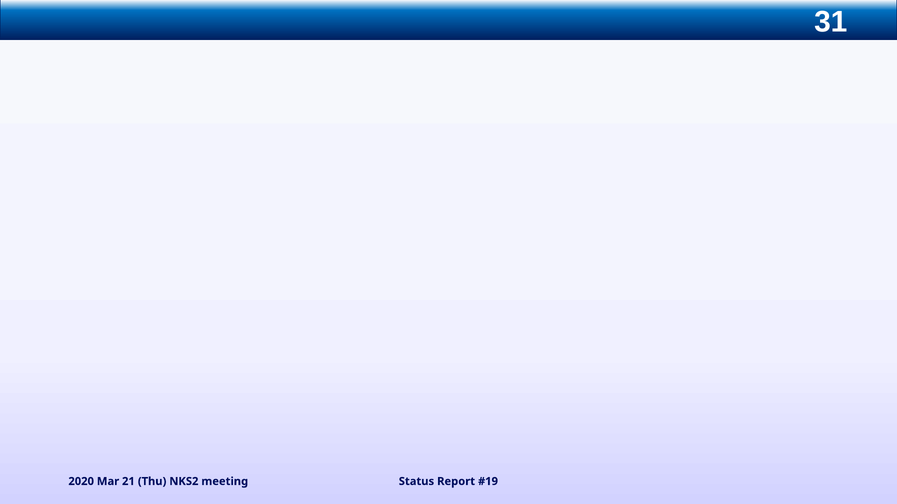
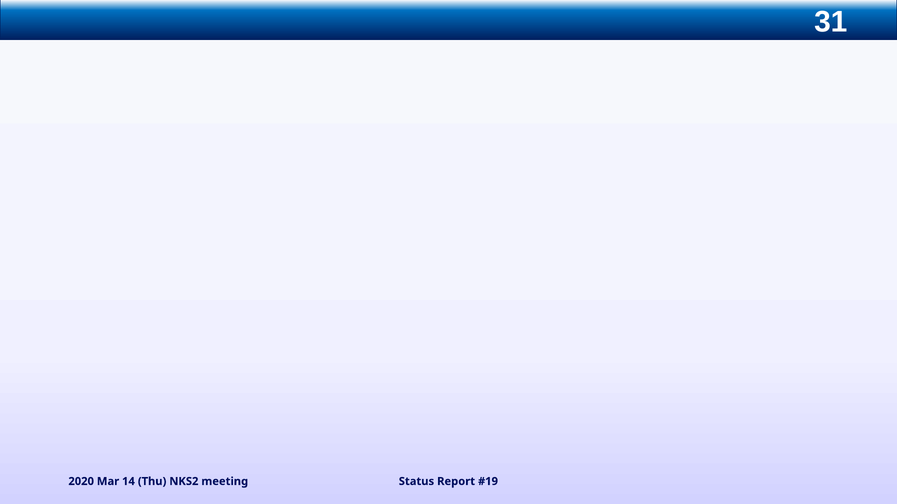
21: 21 -> 14
